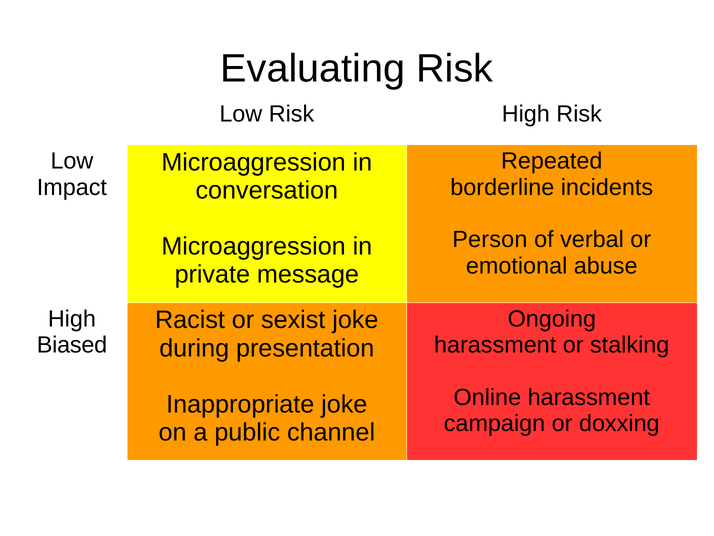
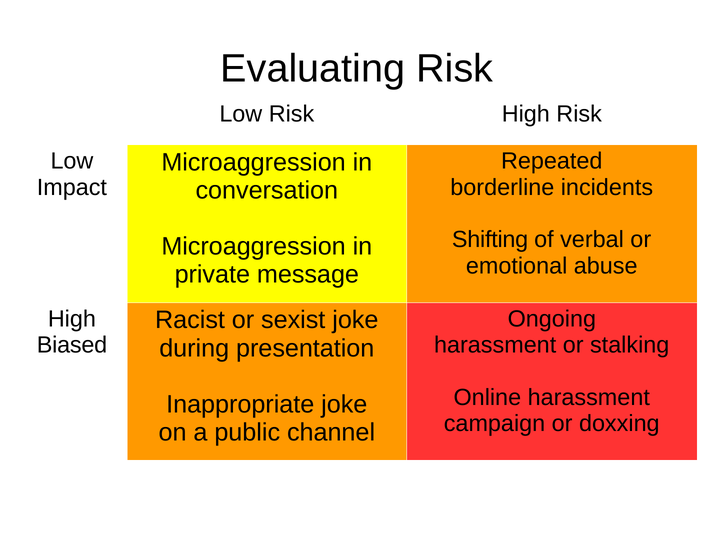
Person: Person -> Shifting
